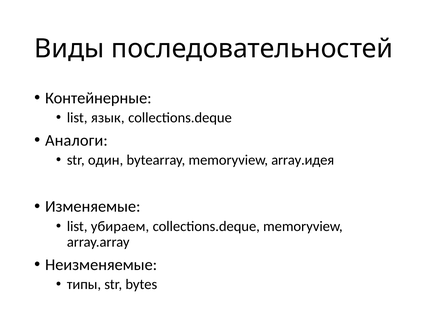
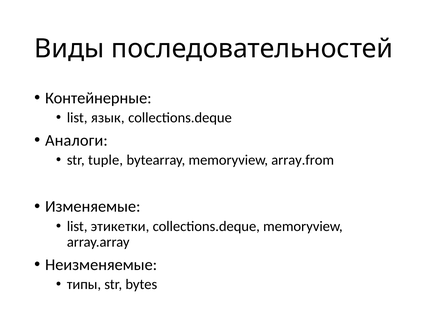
один: один -> tuple
array.идея: array.идея -> array.from
убираем: убираем -> этикетки
